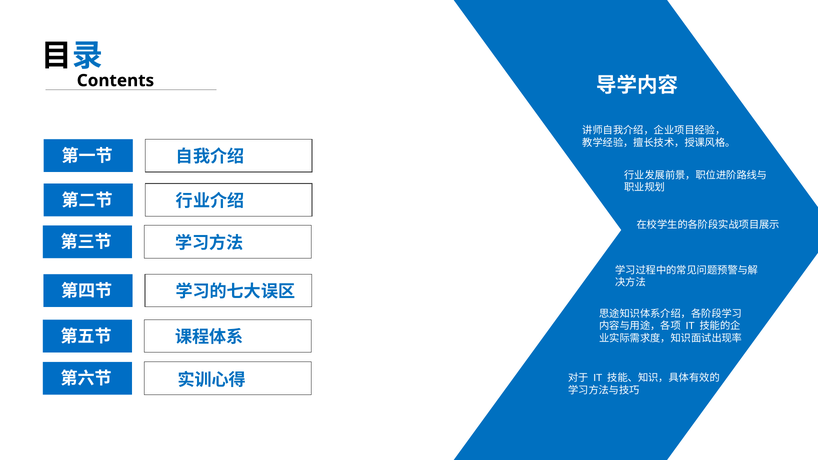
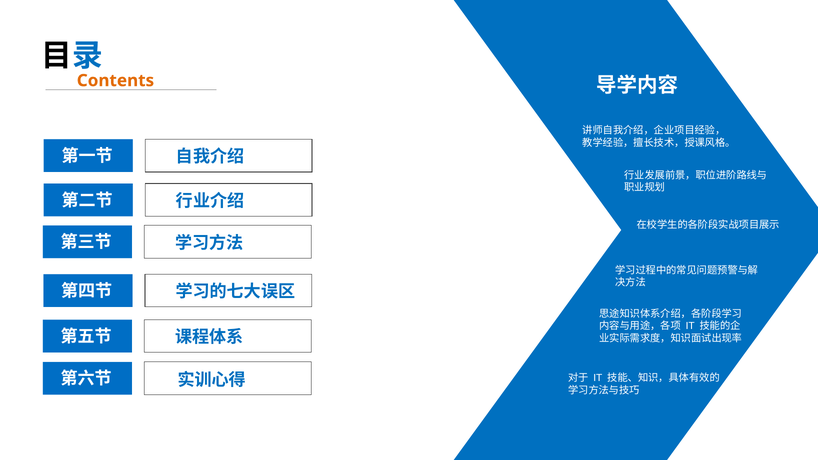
Contents colour: black -> orange
